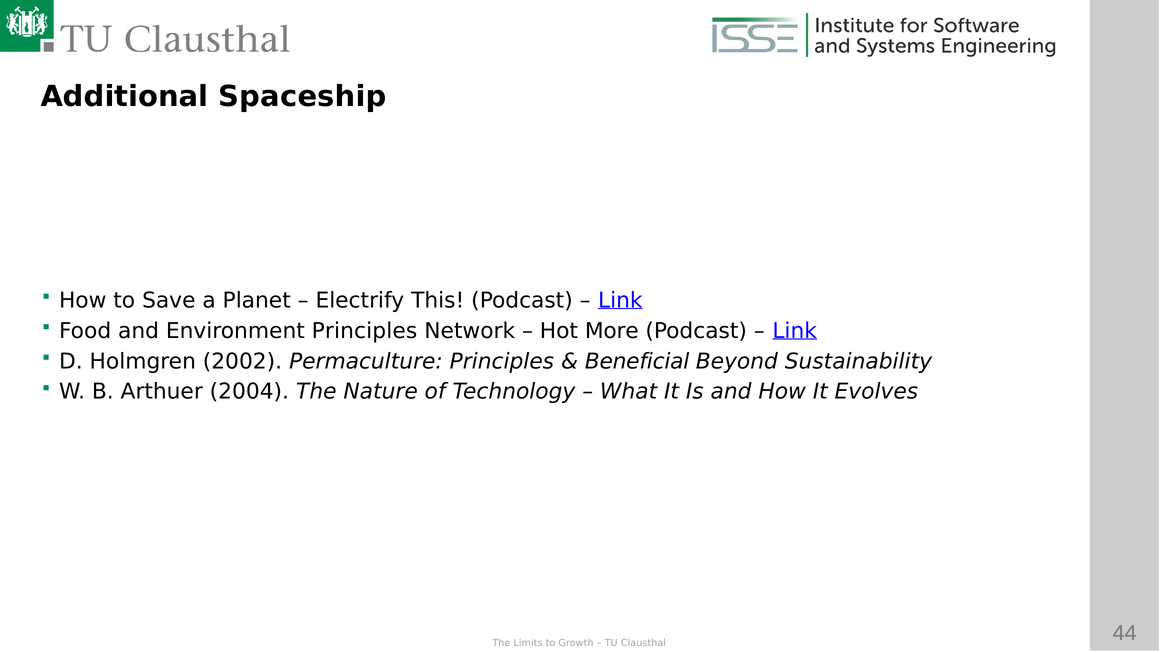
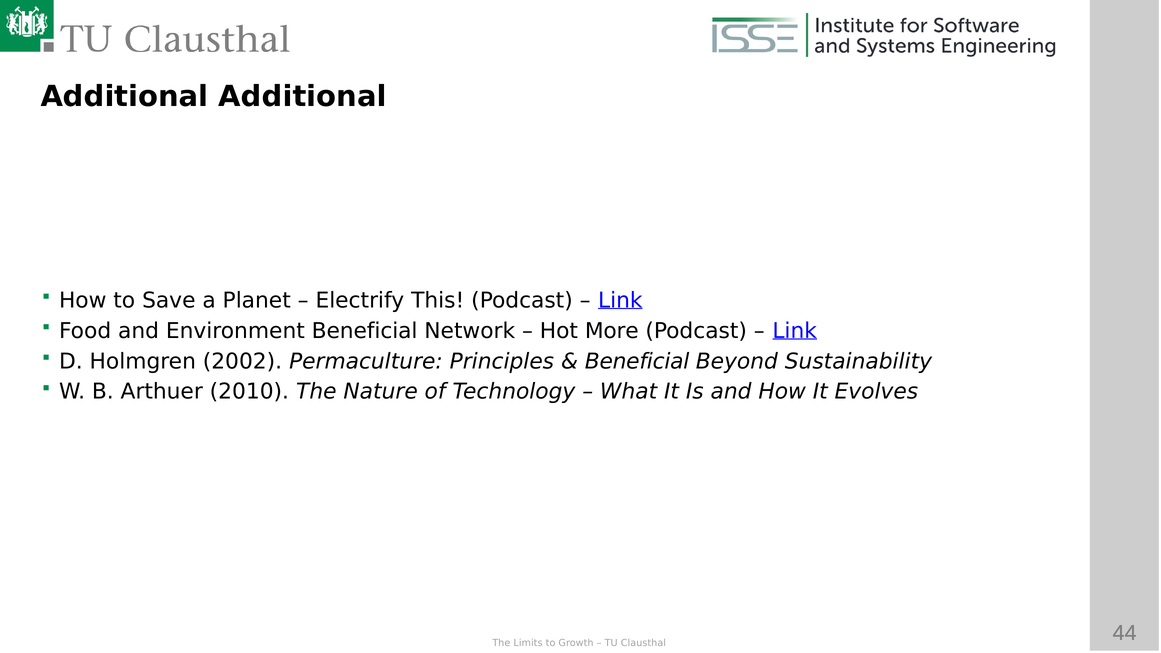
Additional Spaceship: Spaceship -> Additional
Environment Principles: Principles -> Beneficial
2004: 2004 -> 2010
